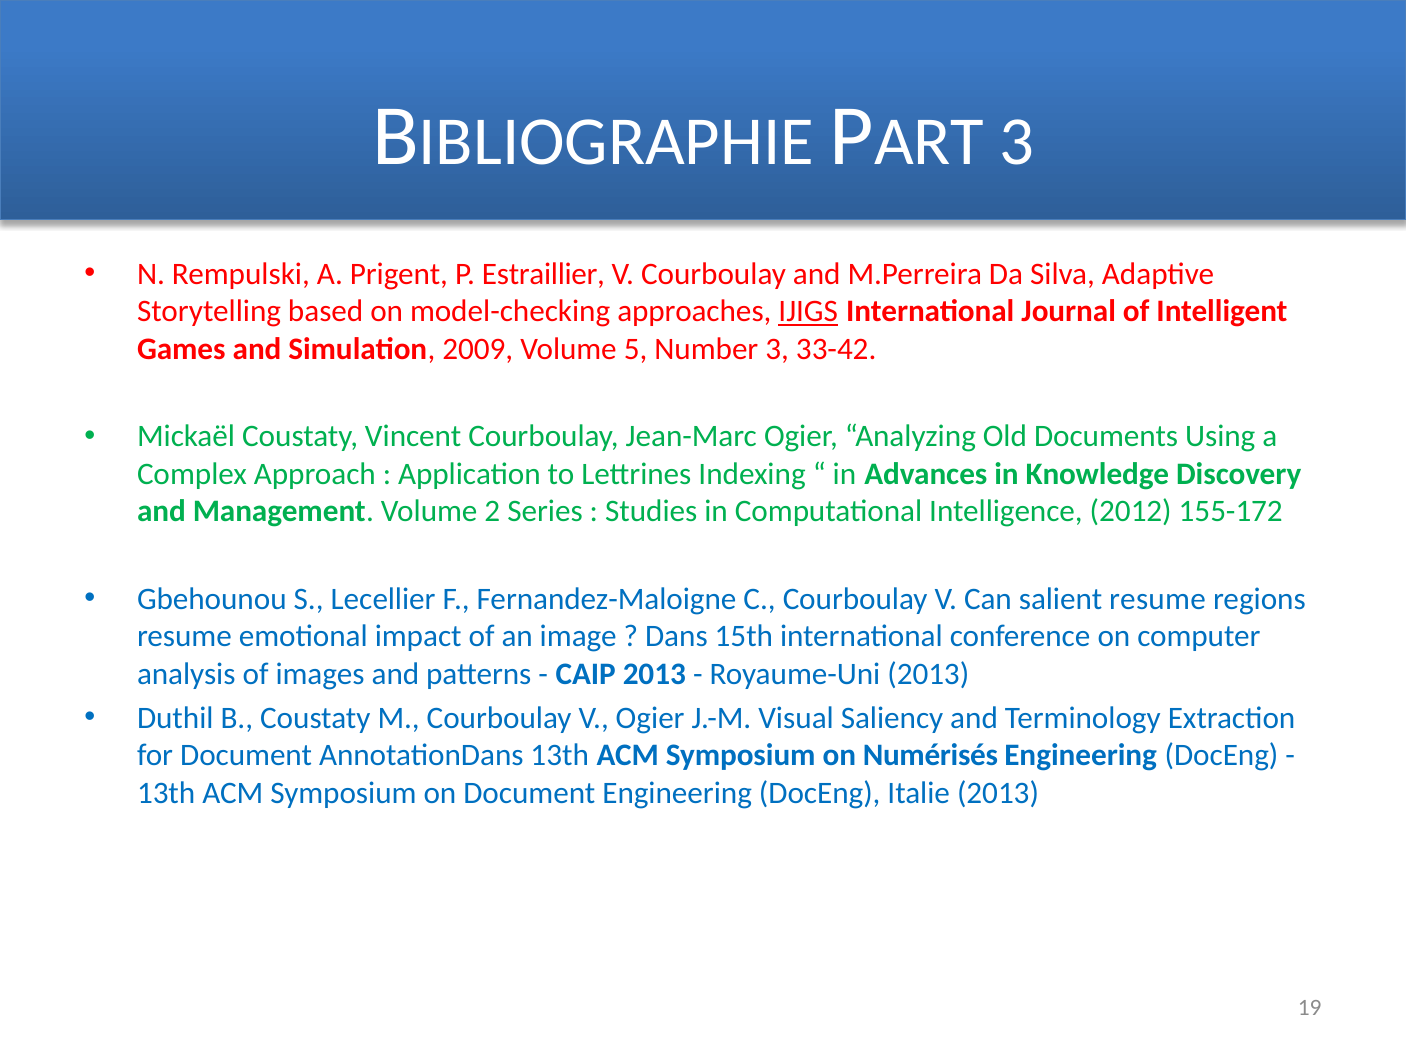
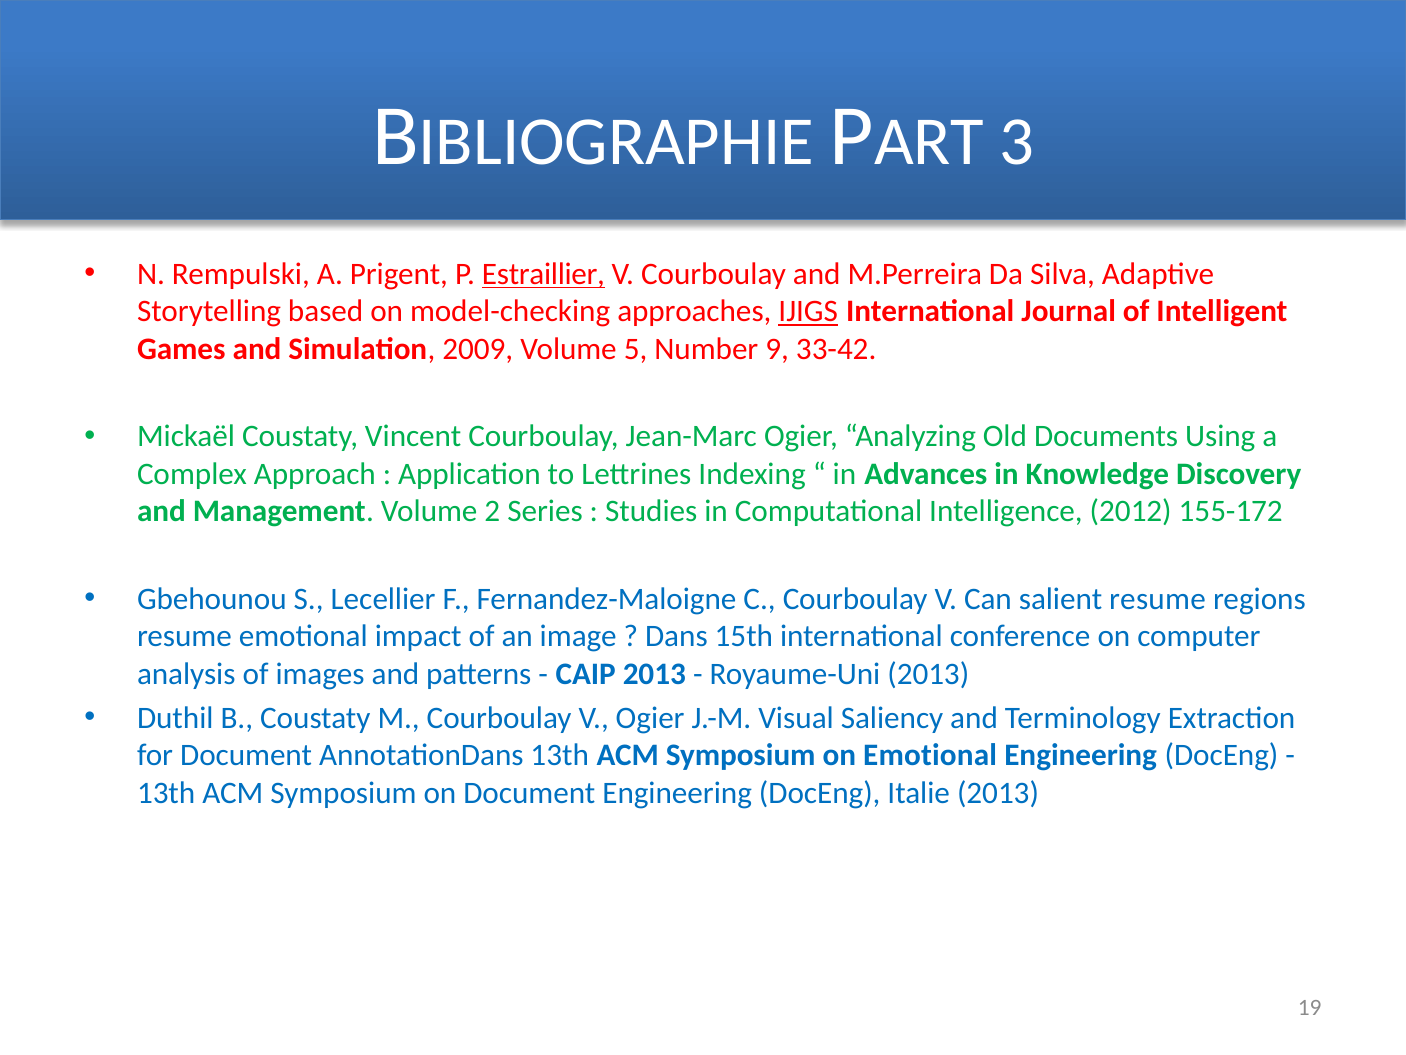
Estraillier underline: none -> present
Number 3: 3 -> 9
on Numérisés: Numérisés -> Emotional
